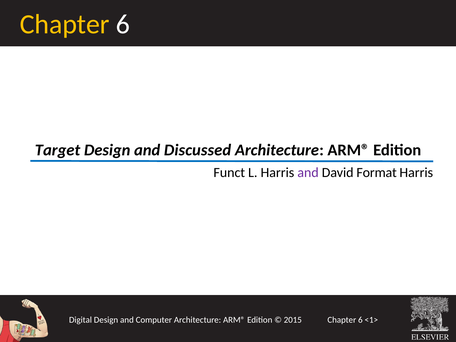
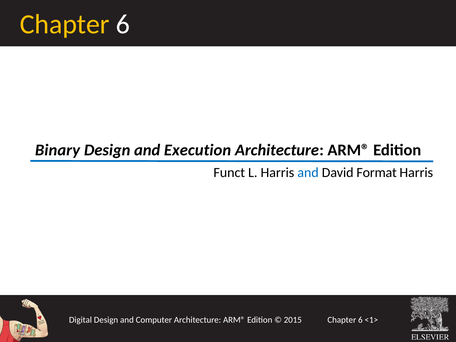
Target: Target -> Binary
Discussed: Discussed -> Execution
and at (308, 172) colour: purple -> blue
